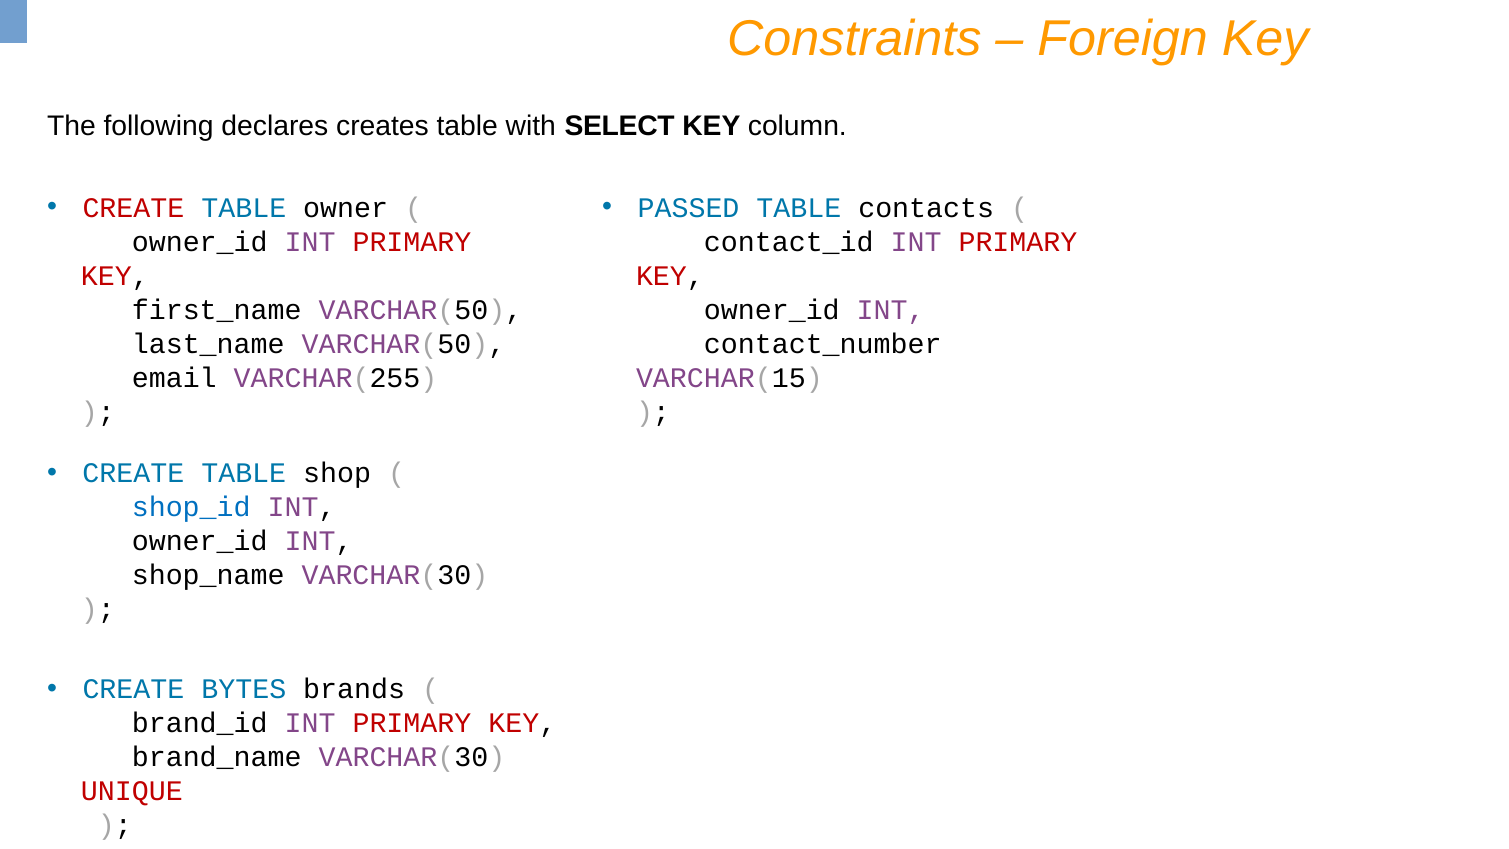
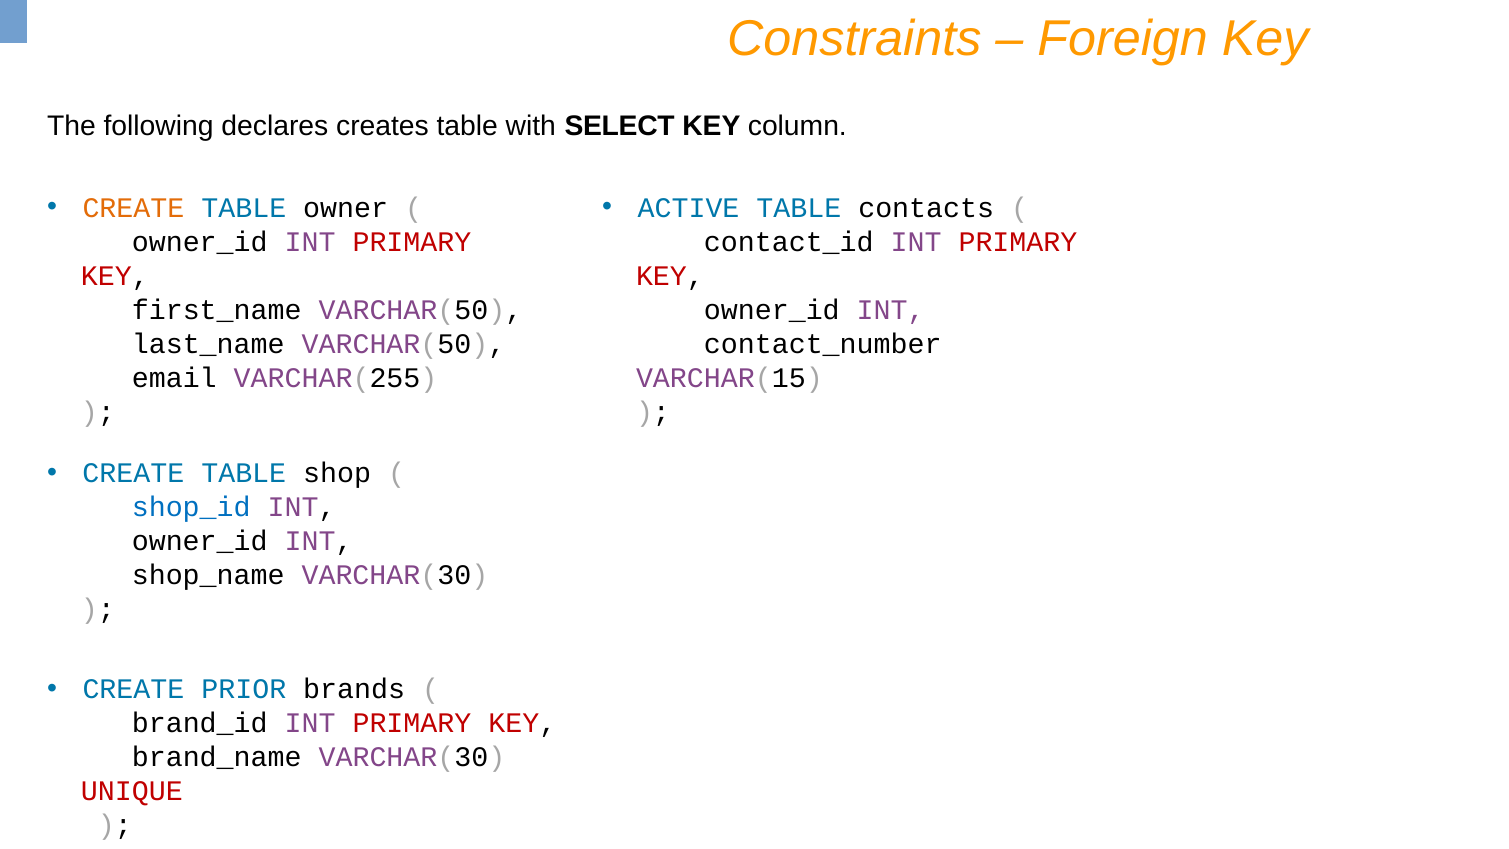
CREATE at (133, 208) colour: red -> orange
PASSED: PASSED -> ACTIVE
BYTES: BYTES -> PRIOR
